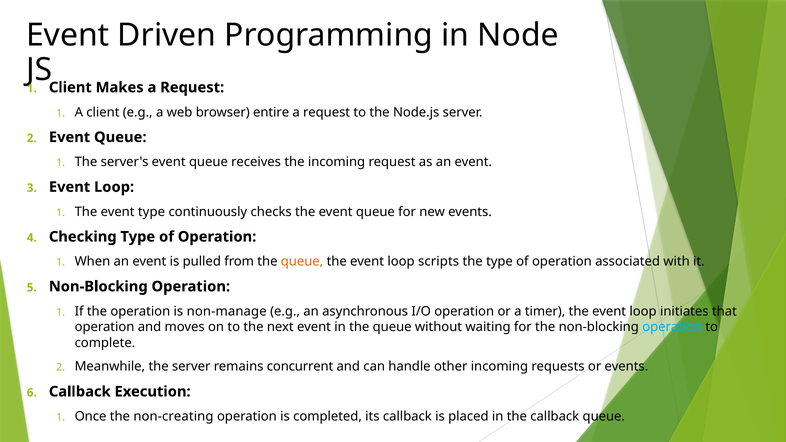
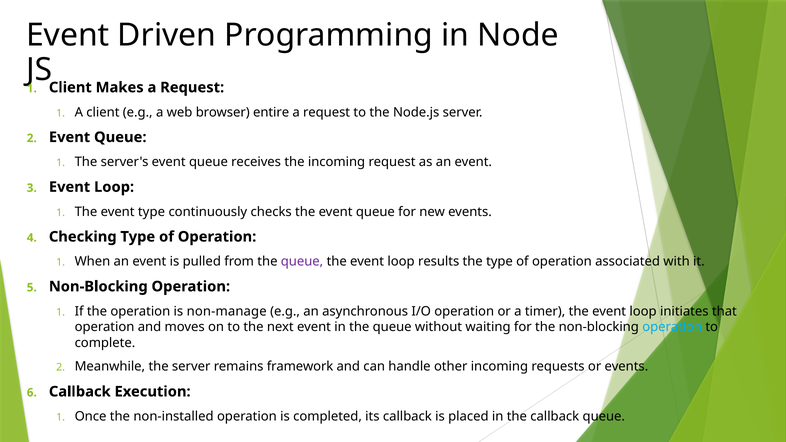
queue at (302, 262) colour: orange -> purple
scripts: scripts -> results
concurrent: concurrent -> framework
non-creating: non-creating -> non-installed
